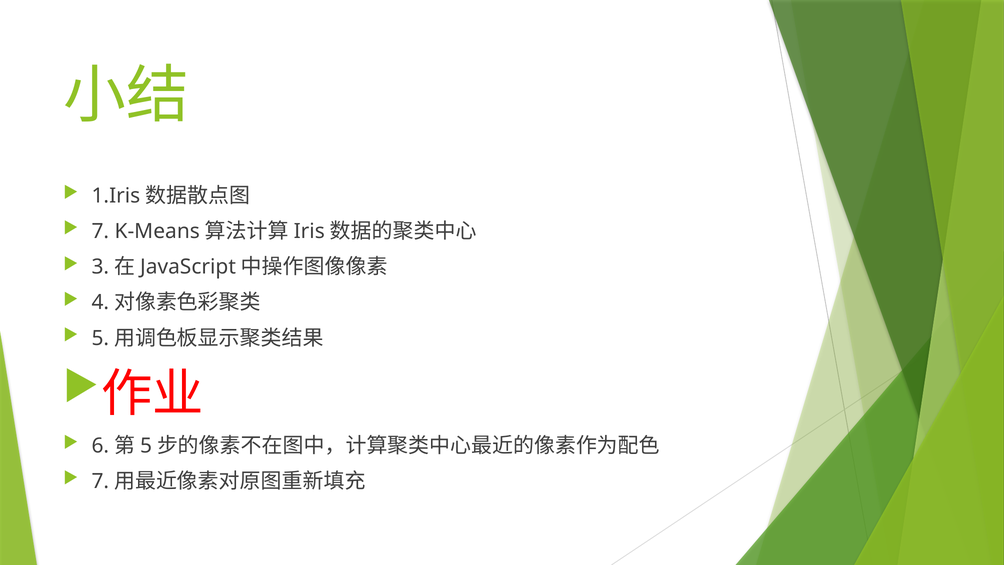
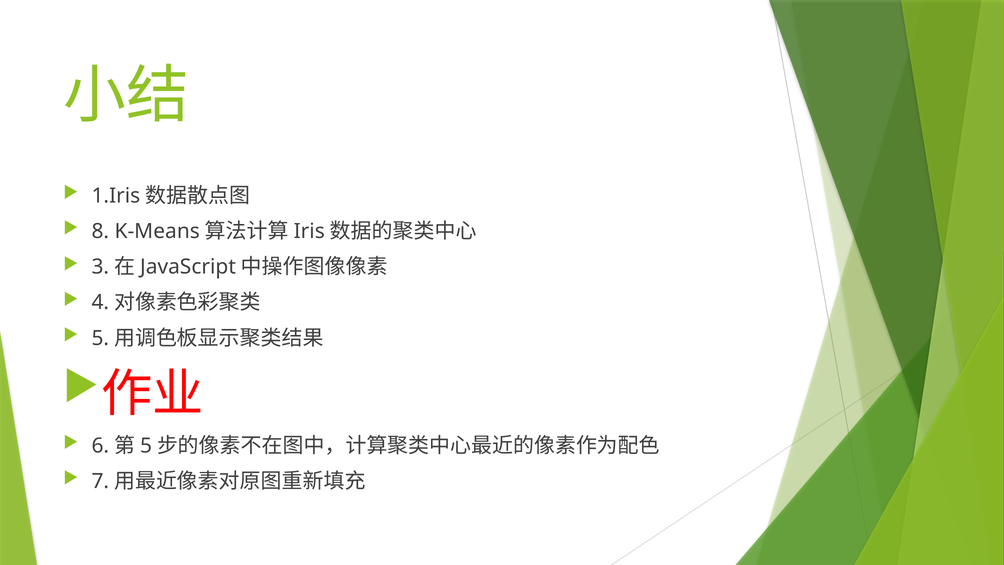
7 at (100, 231): 7 -> 8
